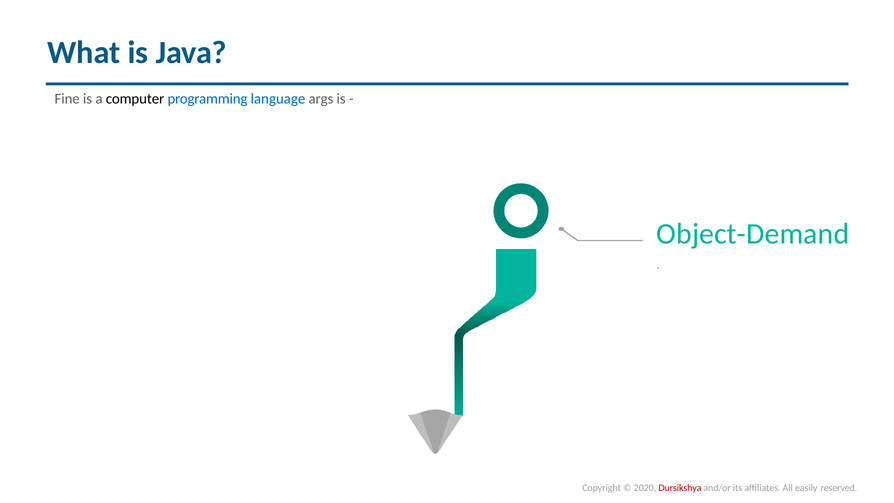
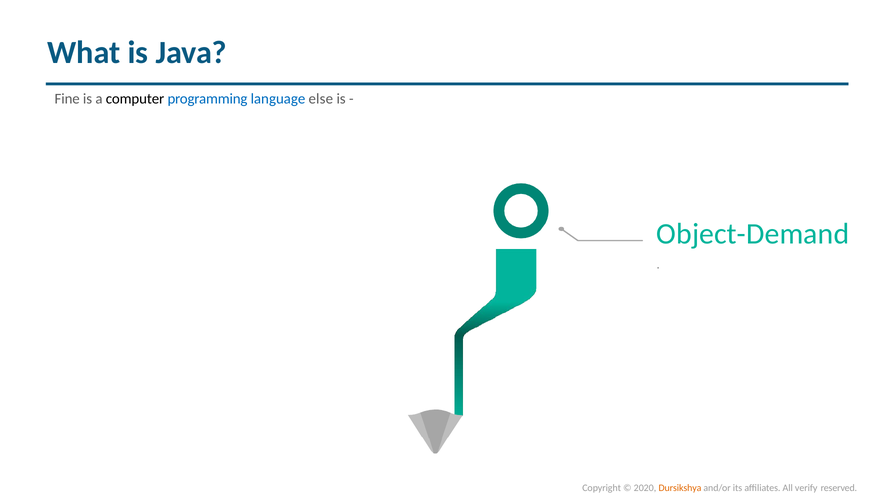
args: args -> else
Dursikshya colour: red -> orange
easily: easily -> verify
